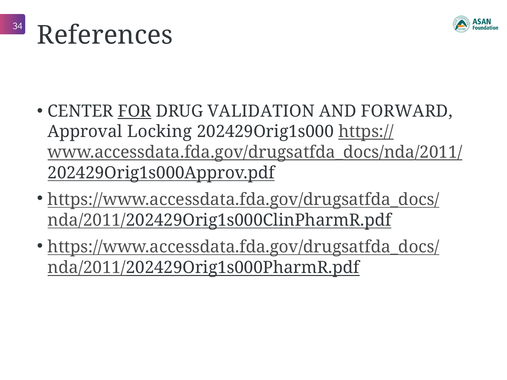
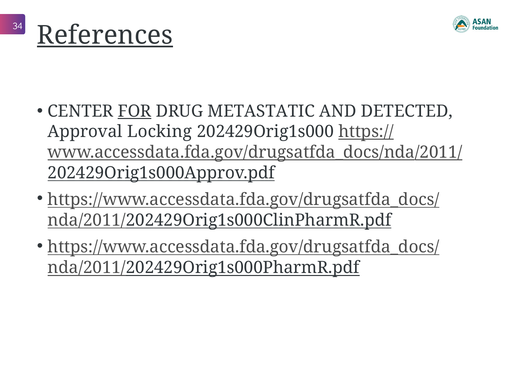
References underline: none -> present
VALIDATION: VALIDATION -> METASTATIC
FORWARD: FORWARD -> DETECTED
